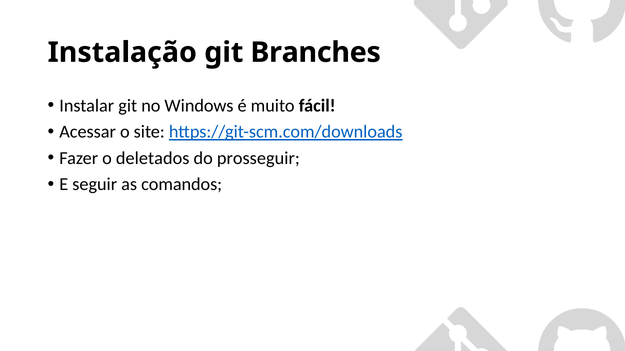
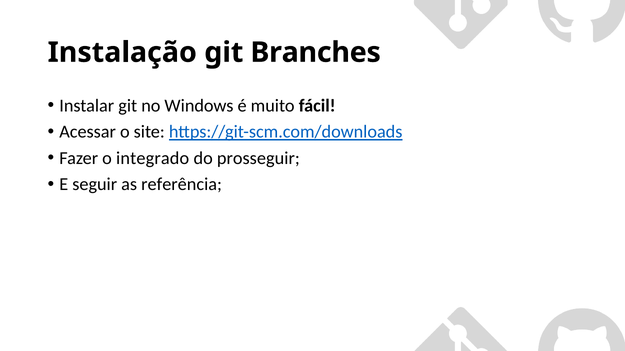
deletados: deletados -> integrado
comandos: comandos -> referência
